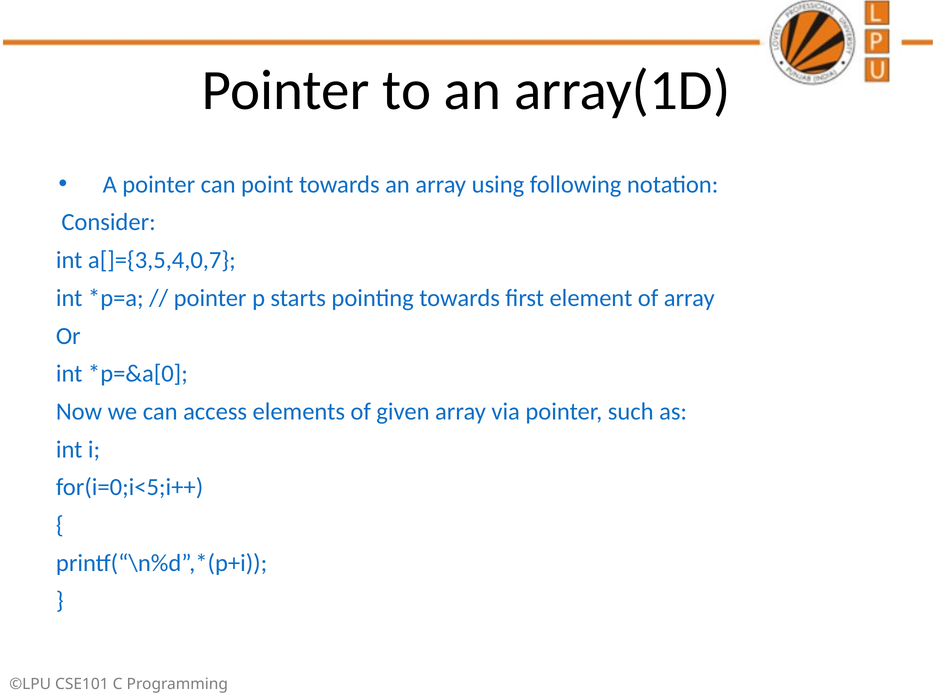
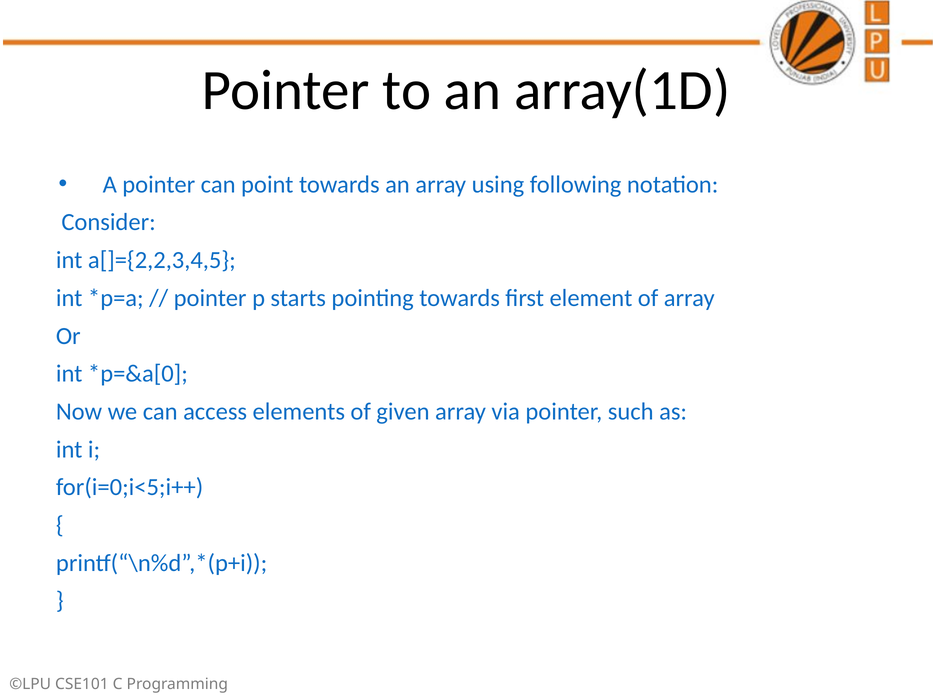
a[]={3,5,4,0,7: a[]={3,5,4,0,7 -> a[]={2,2,3,4,5
